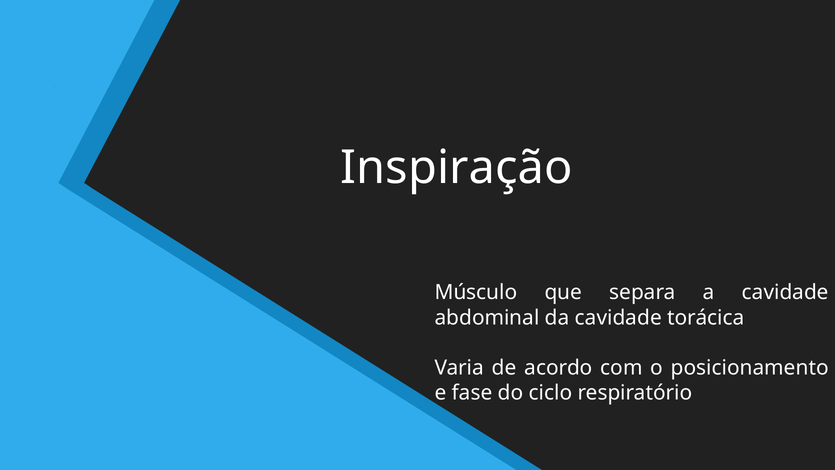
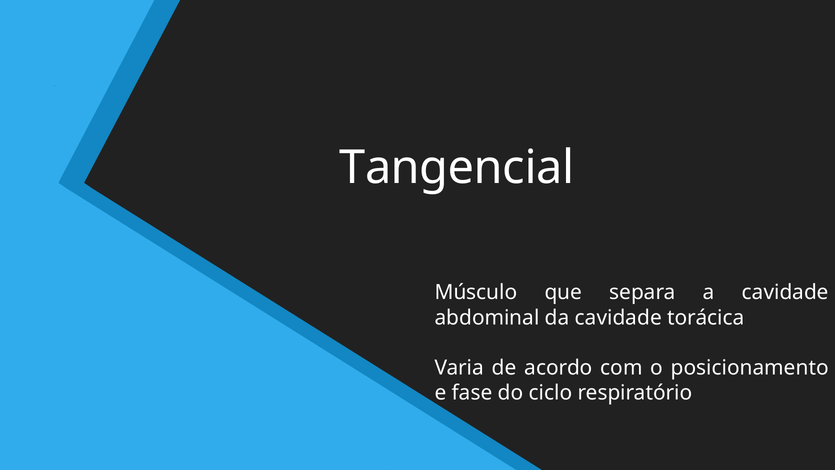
Inspiração: Inspiração -> Tangencial
